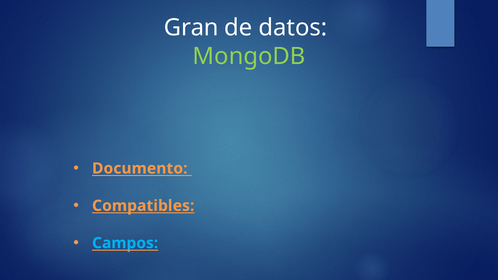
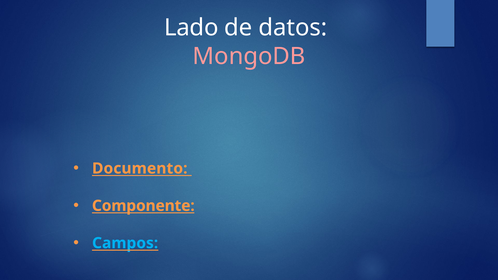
Gran: Gran -> Lado
MongoDB colour: light green -> pink
Compatibles: Compatibles -> Componente
